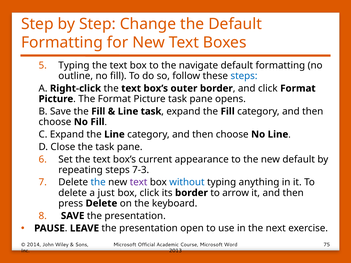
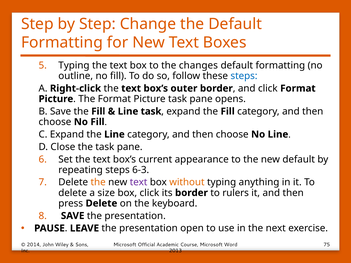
navigate: navigate -> changes
7-3: 7-3 -> 6-3
the at (98, 182) colour: blue -> orange
without colour: blue -> orange
just: just -> size
arrow: arrow -> rulers
